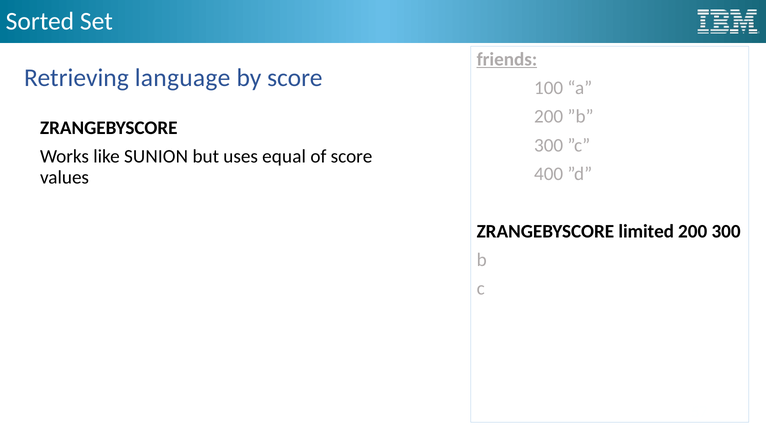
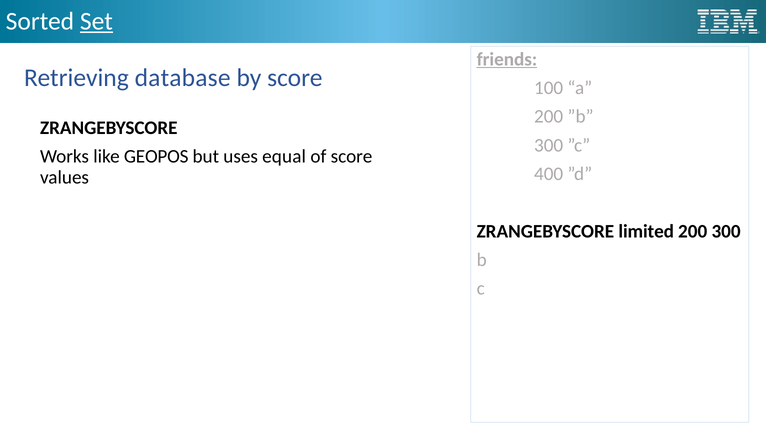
Set underline: none -> present
language: language -> database
SUNION: SUNION -> GEOPOS
